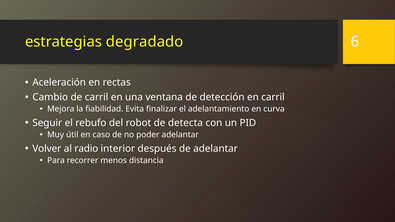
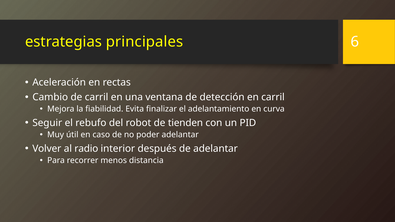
degradado: degradado -> principales
detecta: detecta -> tienden
